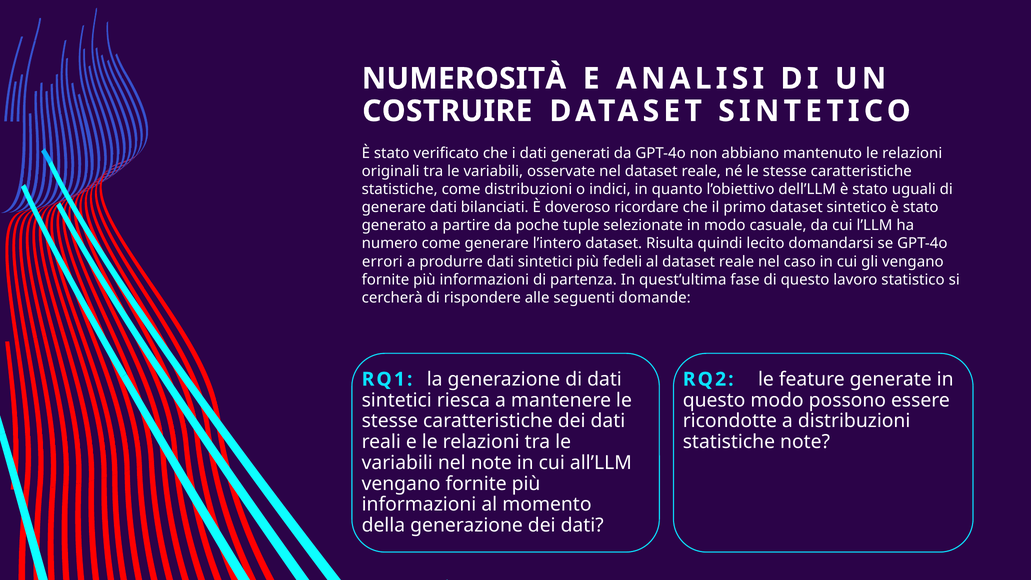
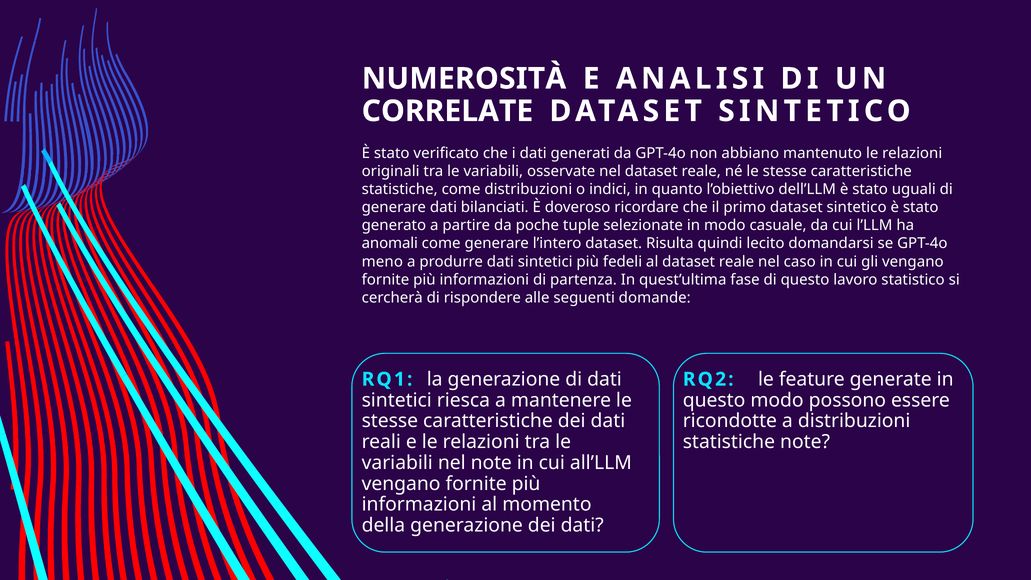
COSTRUIRE: COSTRUIRE -> CORRELATE
numero: numero -> anomali
errori: errori -> meno
